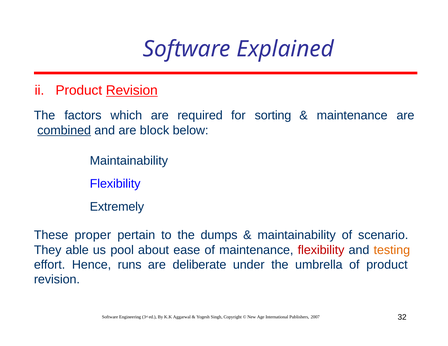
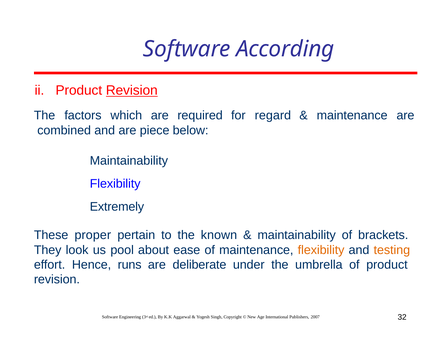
Explained: Explained -> According
sorting: sorting -> regard
combined underline: present -> none
block: block -> piece
dumps: dumps -> known
scenario: scenario -> brackets
able: able -> look
flexibility at (321, 250) colour: red -> orange
